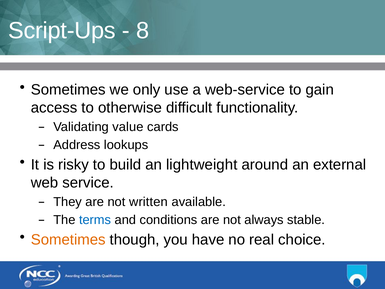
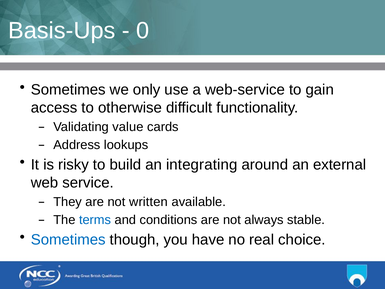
Script-Ups: Script-Ups -> Basis-Ups
8: 8 -> 0
lightweight: lightweight -> integrating
Sometimes at (68, 239) colour: orange -> blue
